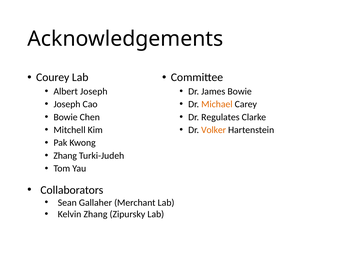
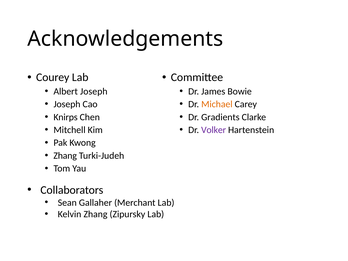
Bowie at (66, 117): Bowie -> Knirps
Regulates: Regulates -> Gradients
Volker colour: orange -> purple
